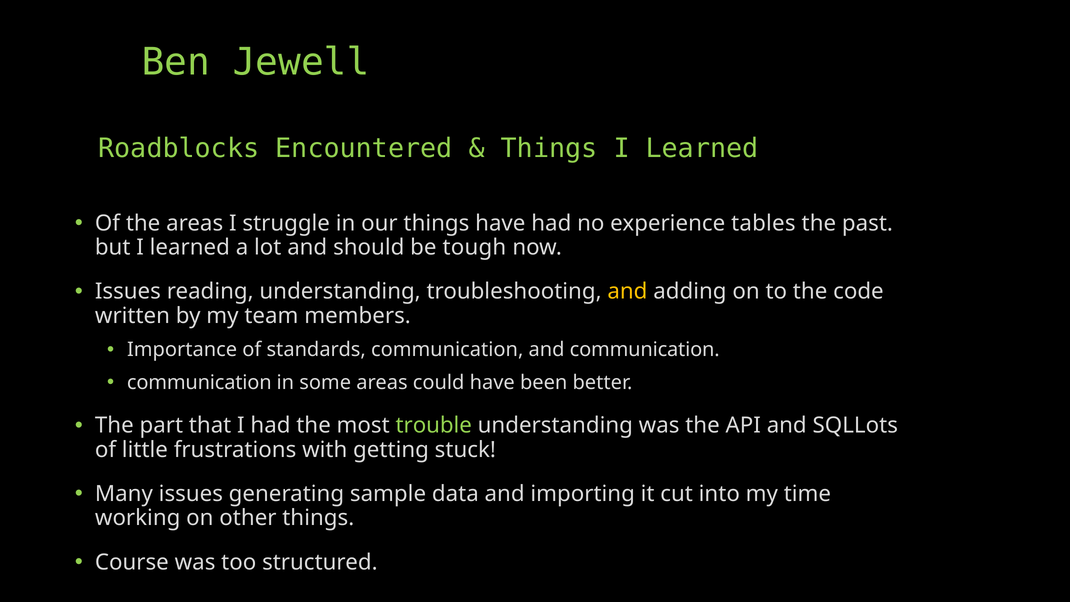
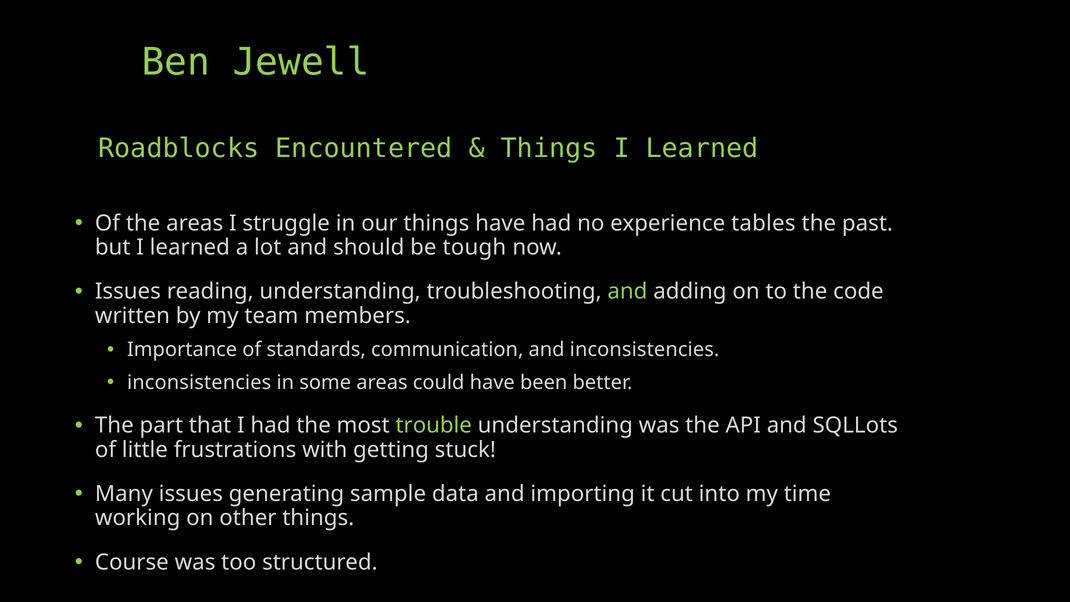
and at (627, 292) colour: yellow -> light green
and communication: communication -> inconsistencies
communication at (199, 383): communication -> inconsistencies
